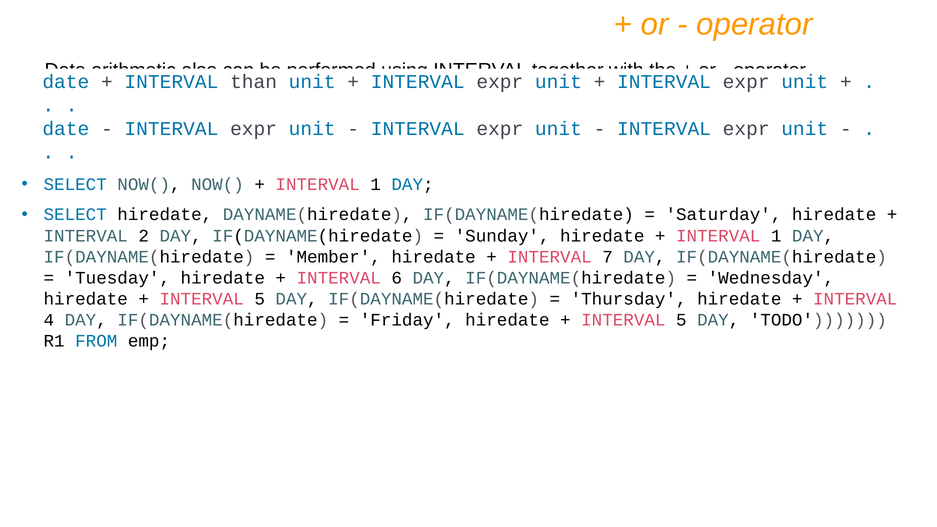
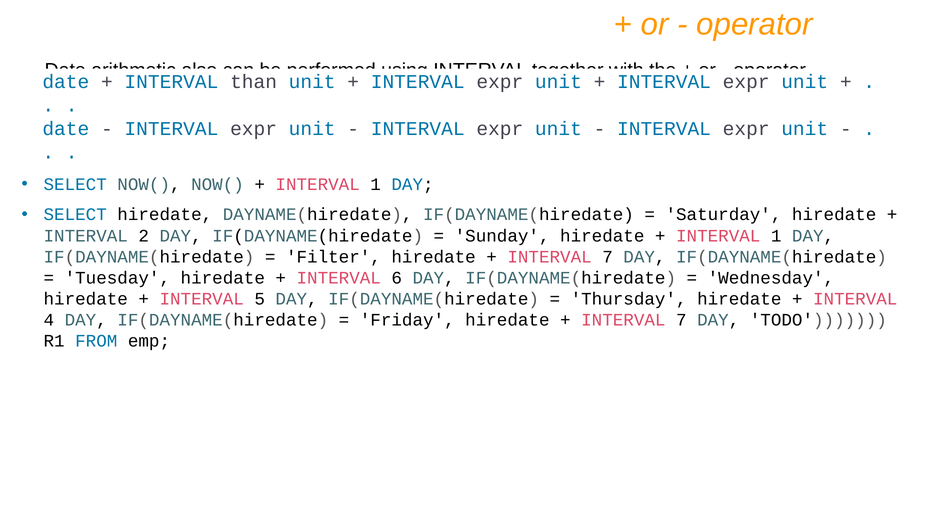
Member: Member -> Filter
5 at (681, 320): 5 -> 7
